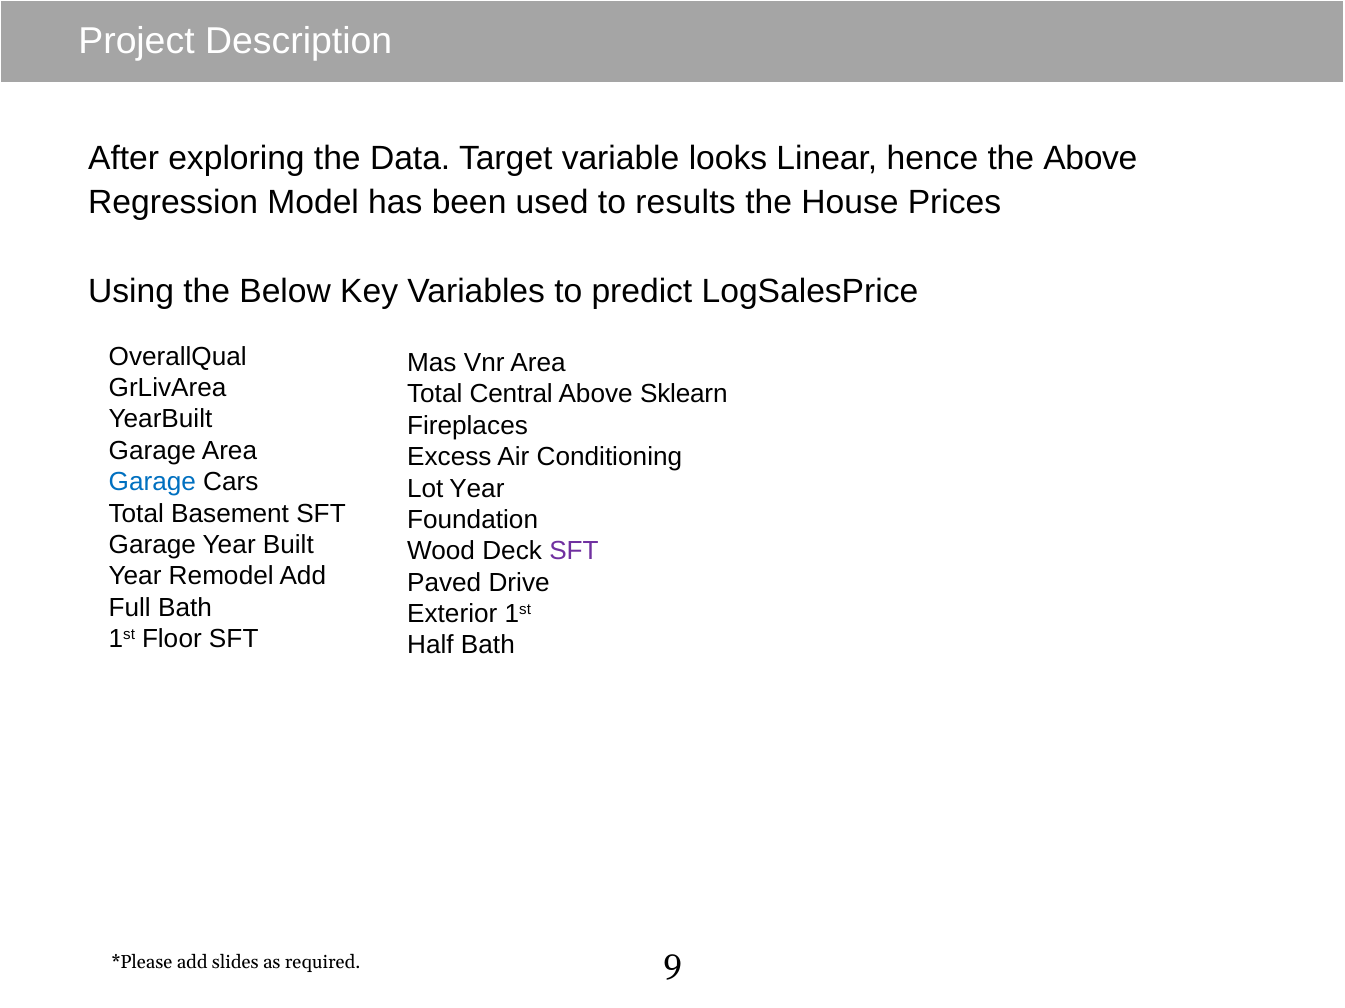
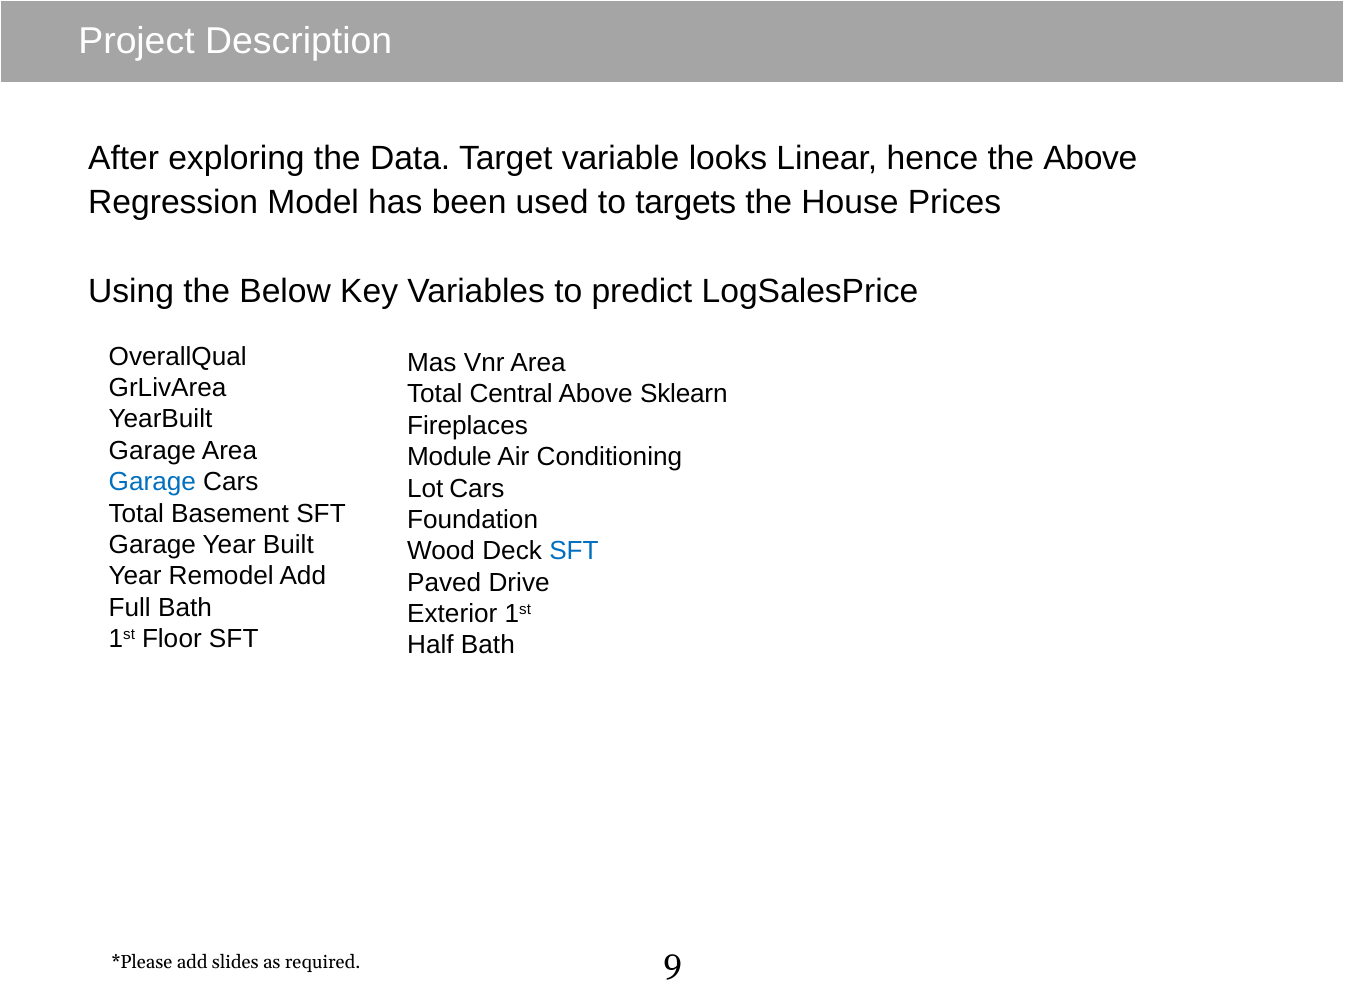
results: results -> targets
Excess: Excess -> Module
Lot Year: Year -> Cars
SFT at (574, 552) colour: purple -> blue
